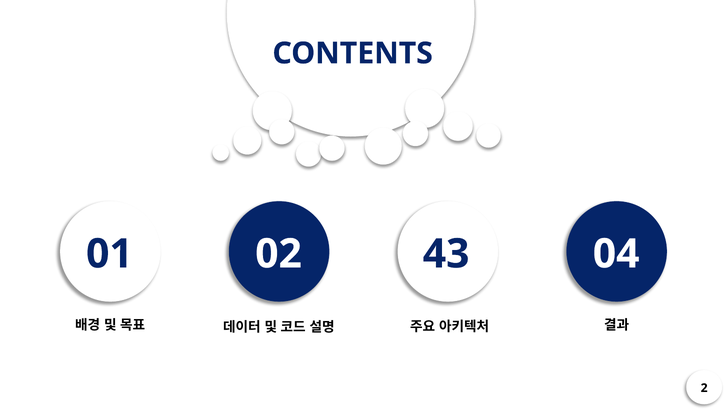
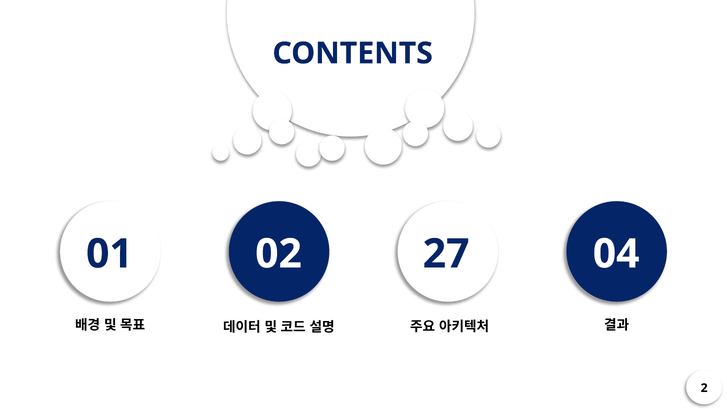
43: 43 -> 27
